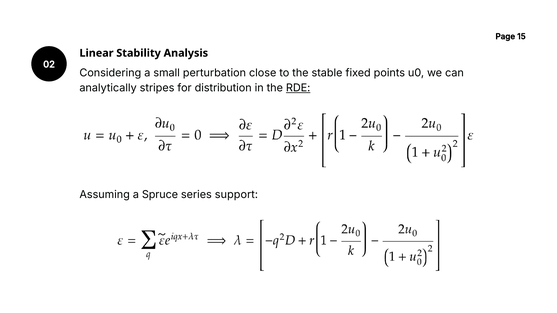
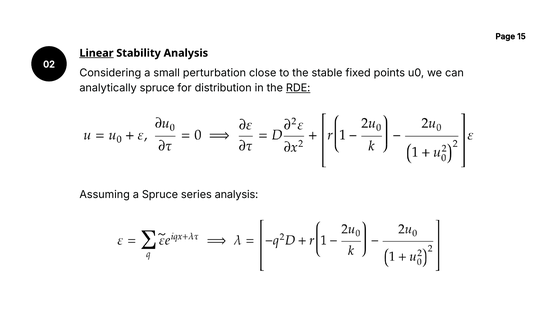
Linear underline: none -> present
analytically stripes: stripes -> spruce
series support: support -> analysis
